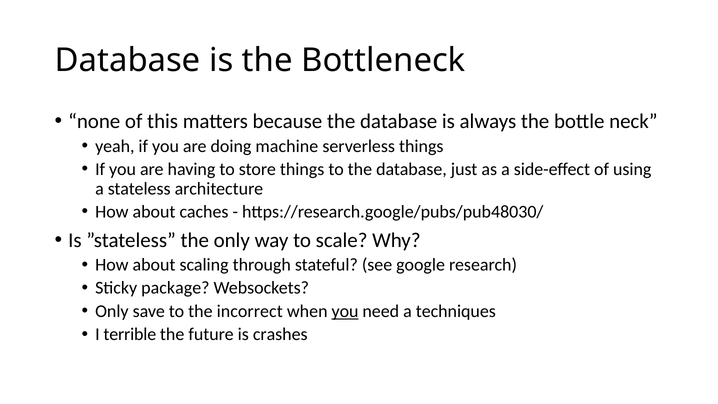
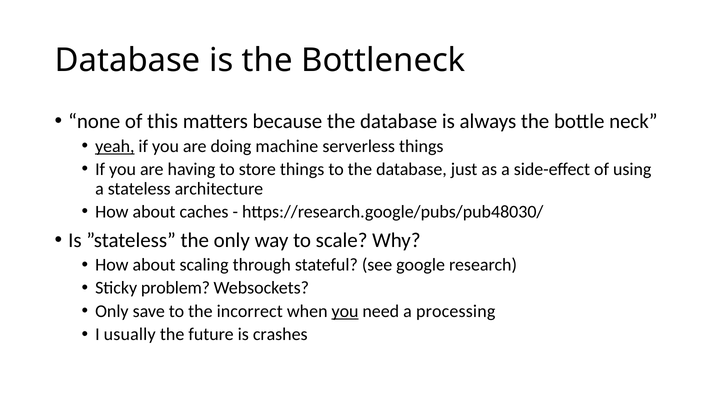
yeah underline: none -> present
package: package -> problem
techniques: techniques -> processing
terrible: terrible -> usually
